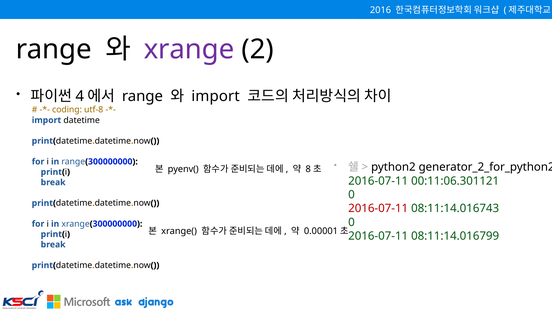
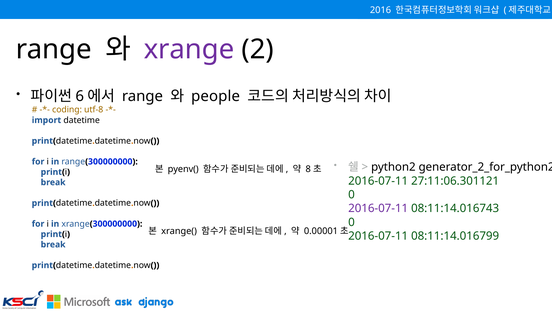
4: 4 -> 6
import at (216, 96): import -> people
00:11:06.301121: 00:11:06.301121 -> 27:11:06.301121
2016-07-11 at (378, 208) colour: red -> purple
